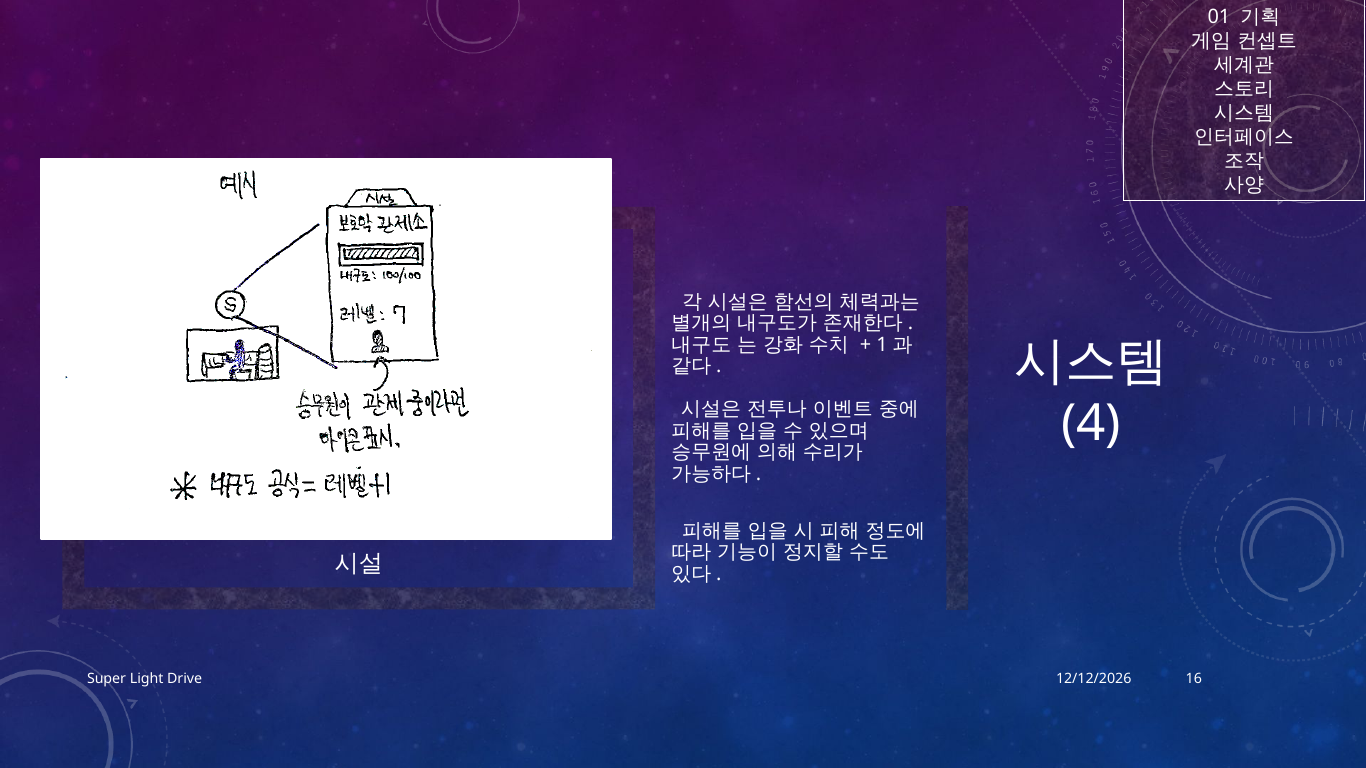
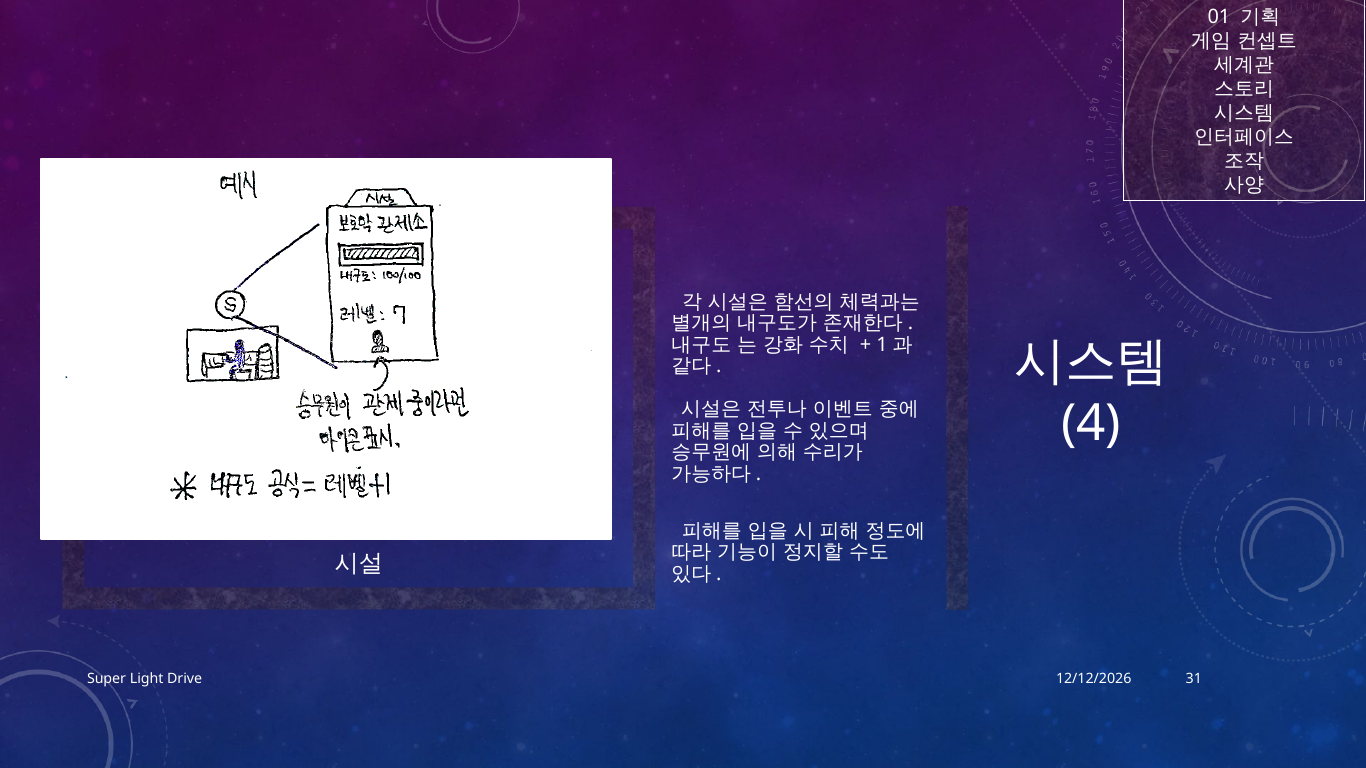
16: 16 -> 31
